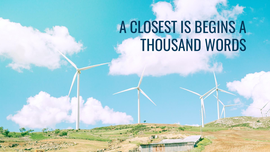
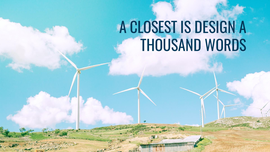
BEGINS: BEGINS -> DESIGN
